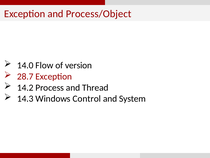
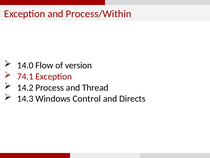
Process/Object: Process/Object -> Process/Within
28.7: 28.7 -> 74.1
System: System -> Directs
